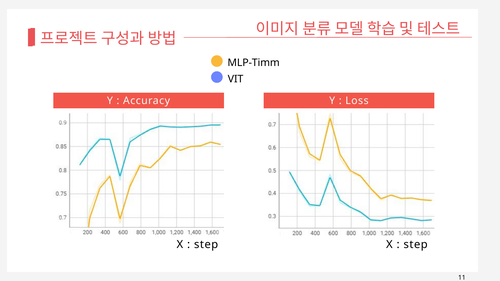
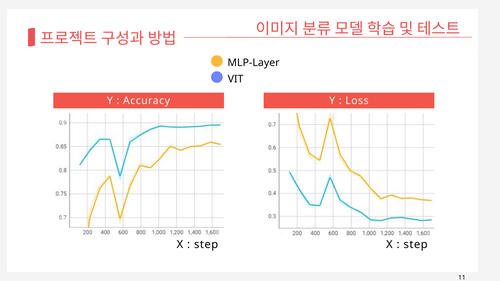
MLP-Timm: MLP-Timm -> MLP-Layer
